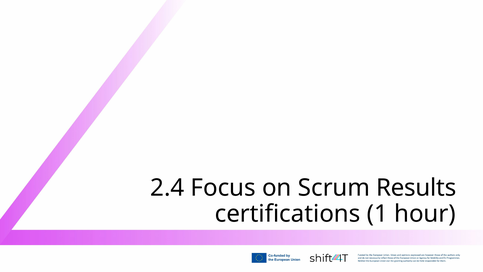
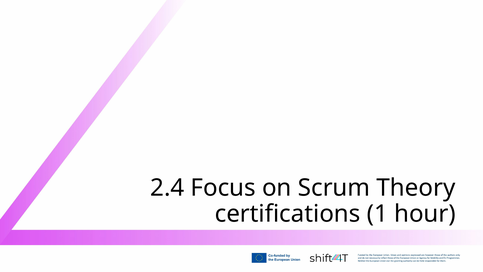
Results: Results -> Theory
